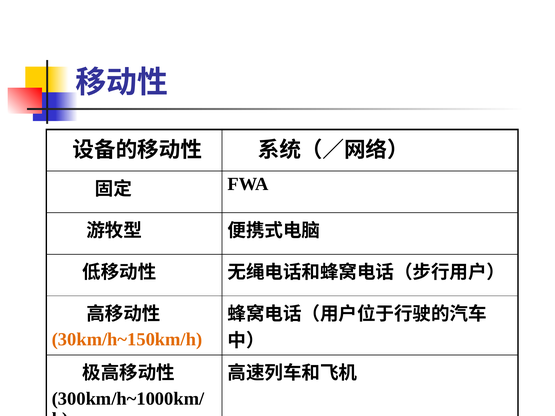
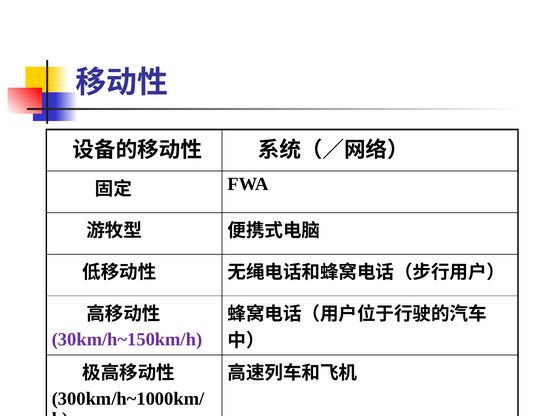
30km/h~150km/h colour: orange -> purple
